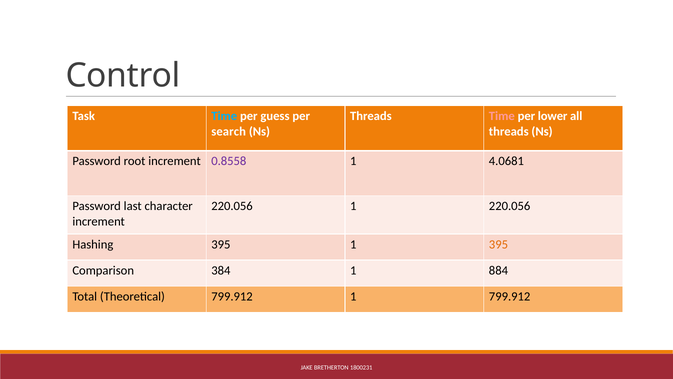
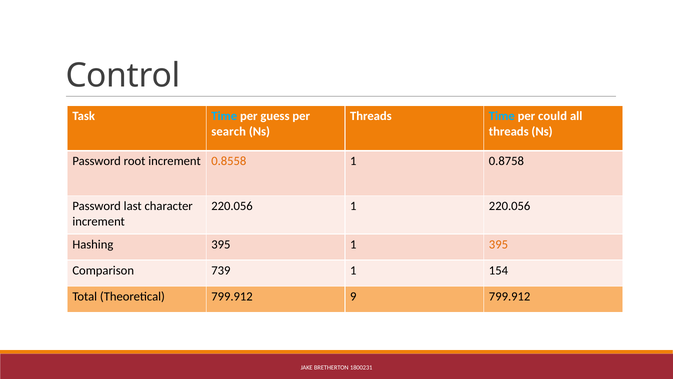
Time at (502, 116) colour: pink -> light blue
lower: lower -> could
0.8558 colour: purple -> orange
4.0681: 4.0681 -> 0.8758
384: 384 -> 739
884: 884 -> 154
799.912 1: 1 -> 9
